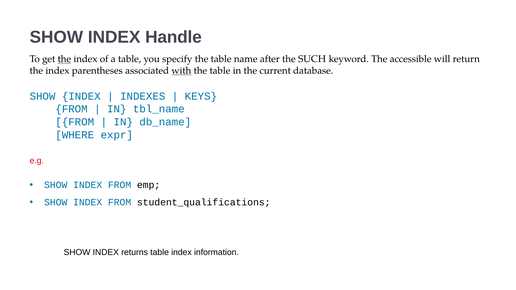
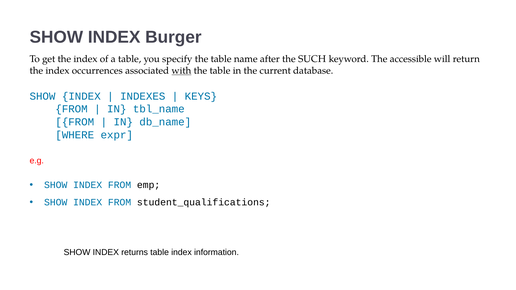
Handle: Handle -> Burger
the at (64, 59) underline: present -> none
parentheses: parentheses -> occurrences
